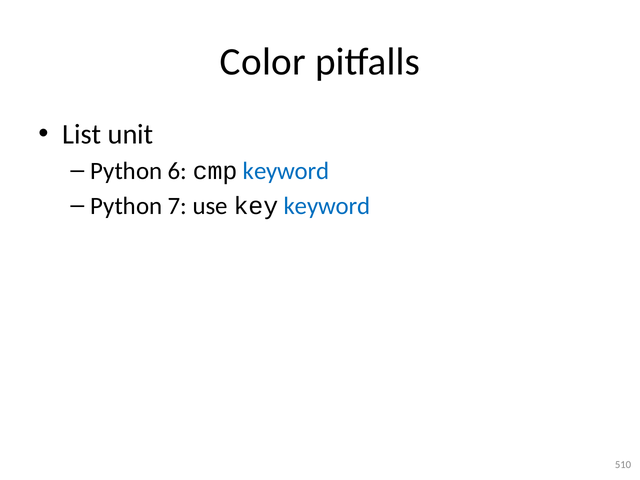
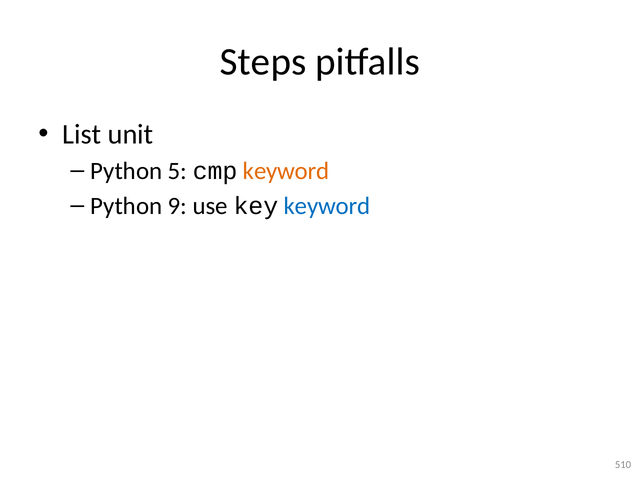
Color: Color -> Steps
6: 6 -> 5
keyword at (286, 171) colour: blue -> orange
7: 7 -> 9
